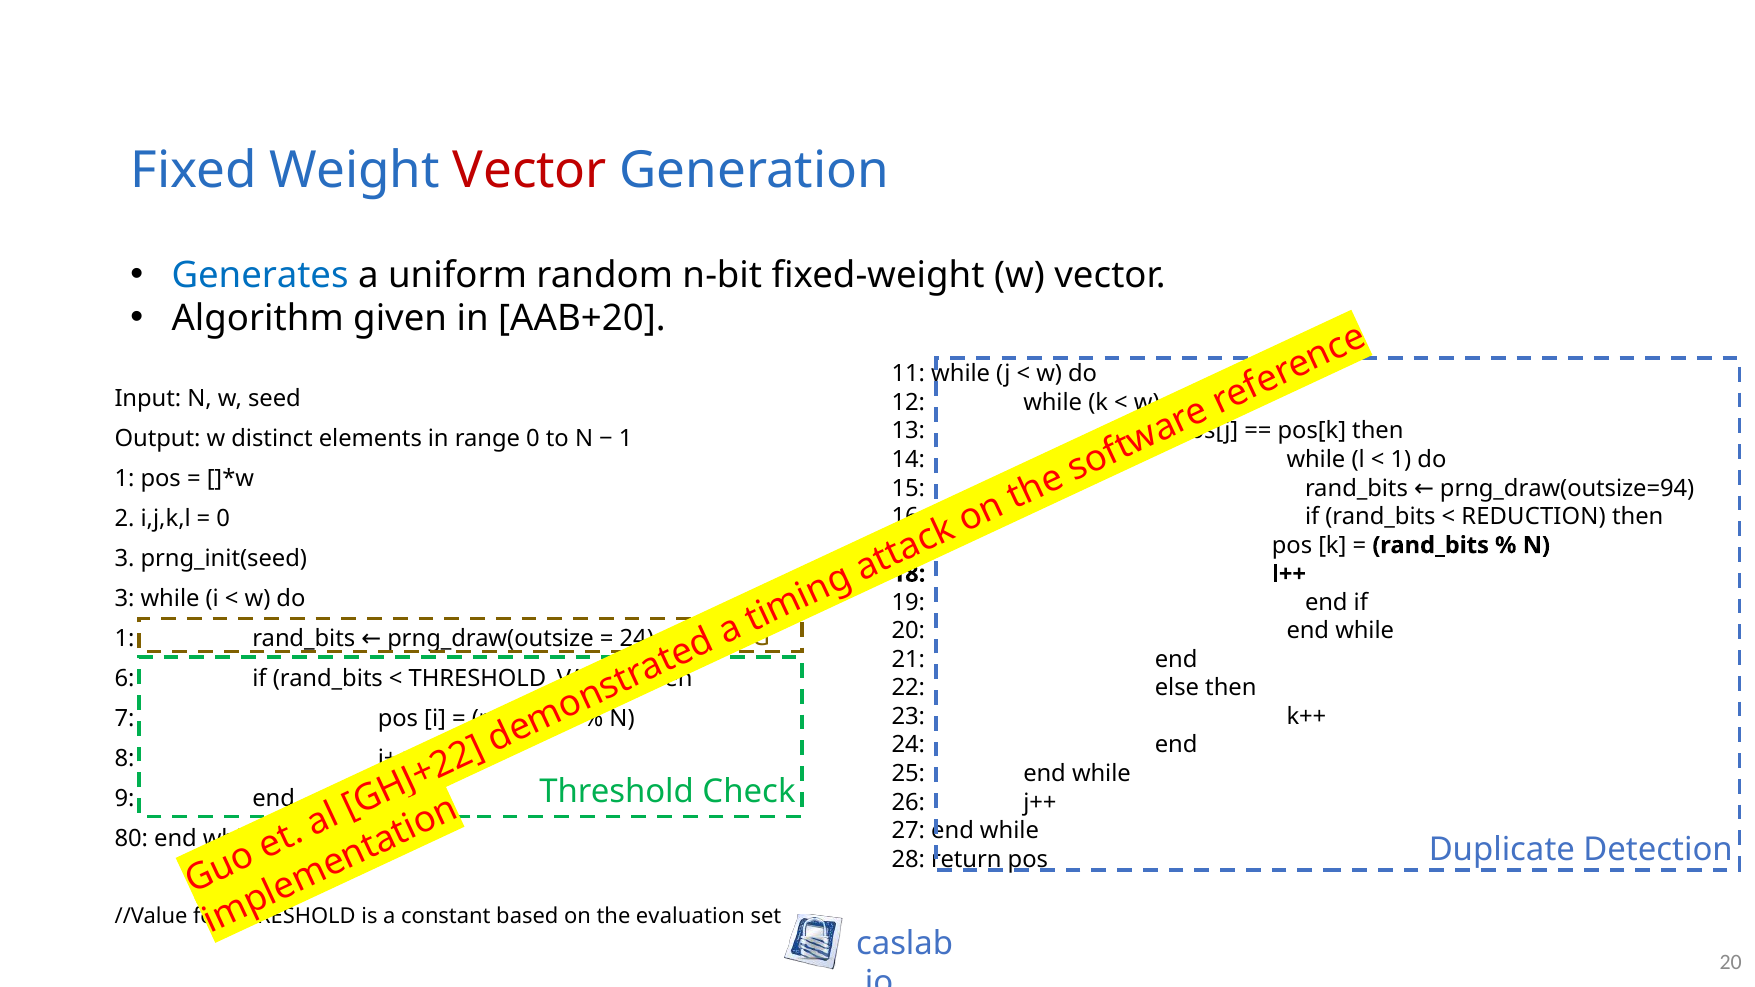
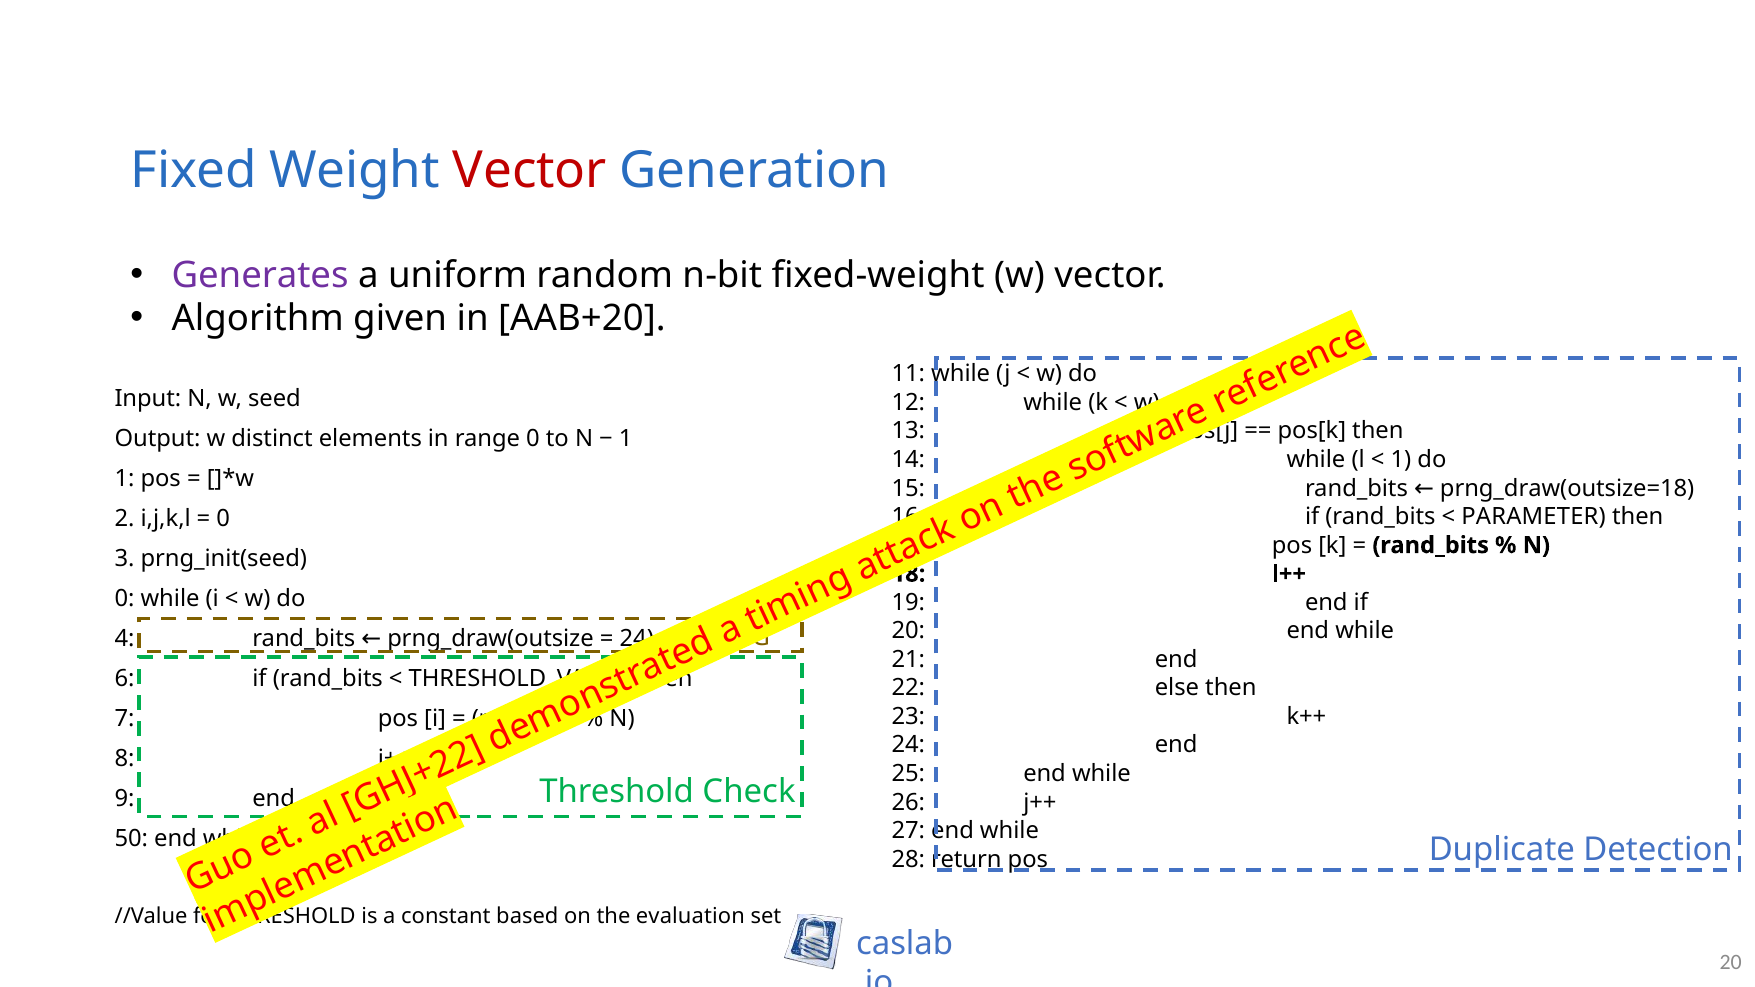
Generates colour: blue -> purple
prng_draw(outsize=94: prng_draw(outsize=94 -> prng_draw(outsize=18
REDUCTION: REDUCTION -> PARAMETER
3 at (125, 599): 3 -> 0
1 at (125, 639): 1 -> 4
80: 80 -> 50
